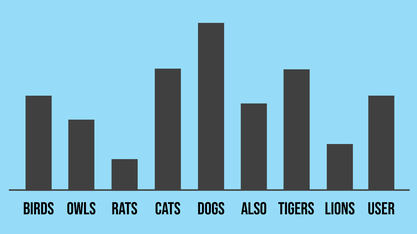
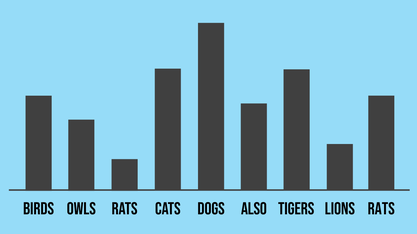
LIONS USER: USER -> RATS
